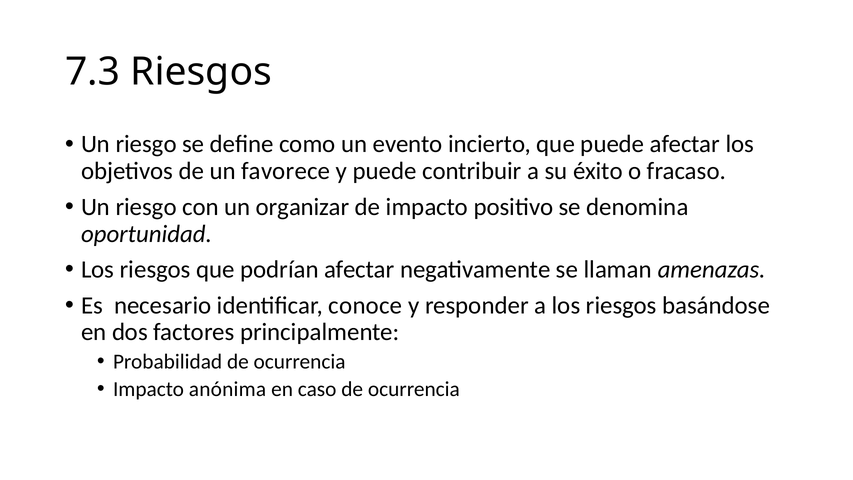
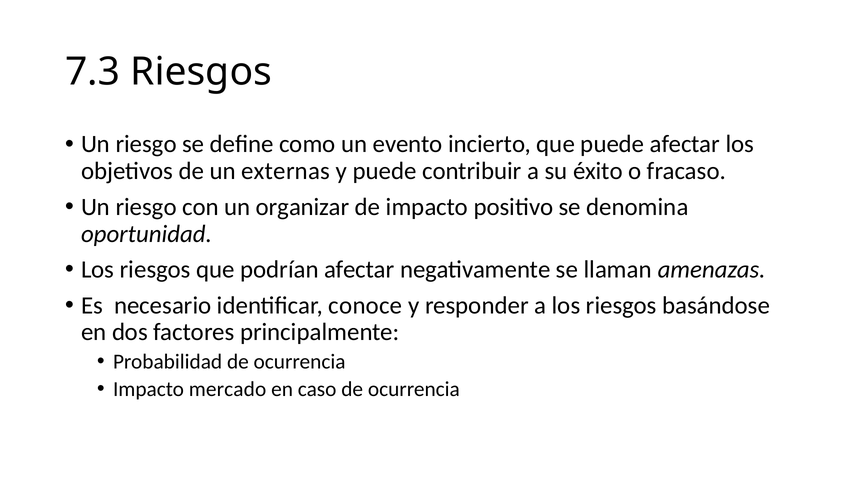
favorece: favorece -> externas
anónima: anónima -> mercado
